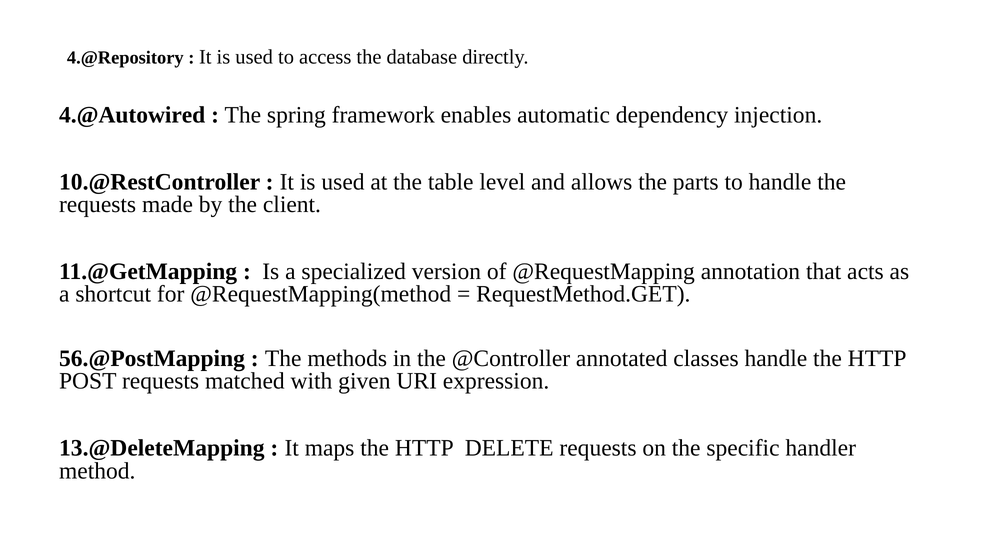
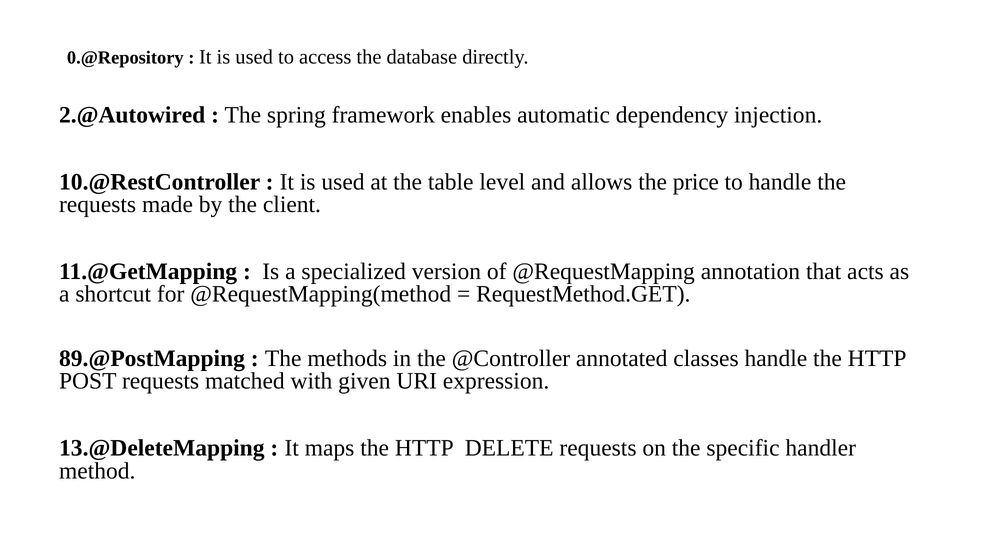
4.@Repository: 4.@Repository -> 0.@Repository
4.@Autowired: 4.@Autowired -> 2.@Autowired
parts: parts -> price
56.@PostMapping: 56.@PostMapping -> 89.@PostMapping
